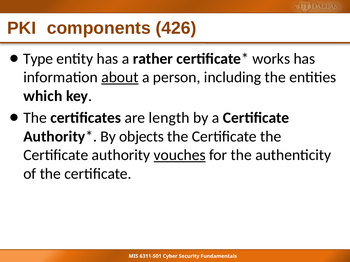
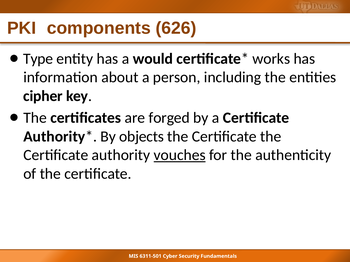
426: 426 -> 626
rather: rather -> would
about underline: present -> none
which: which -> cipher
length: length -> forged
